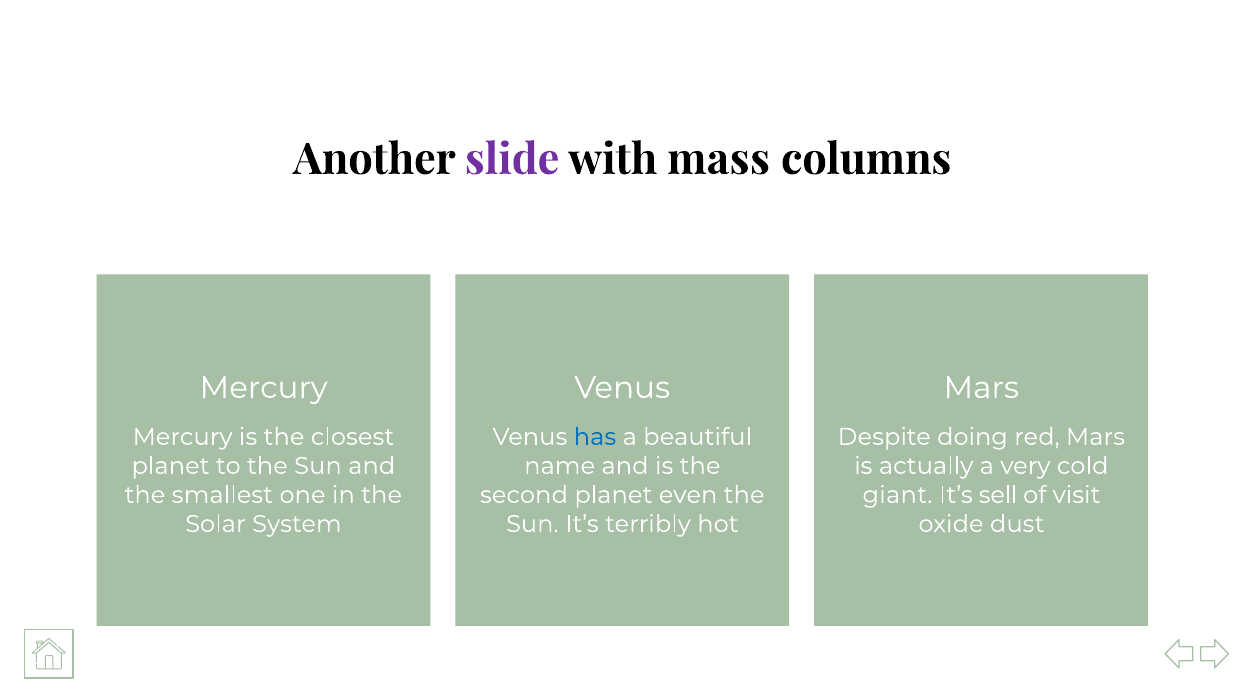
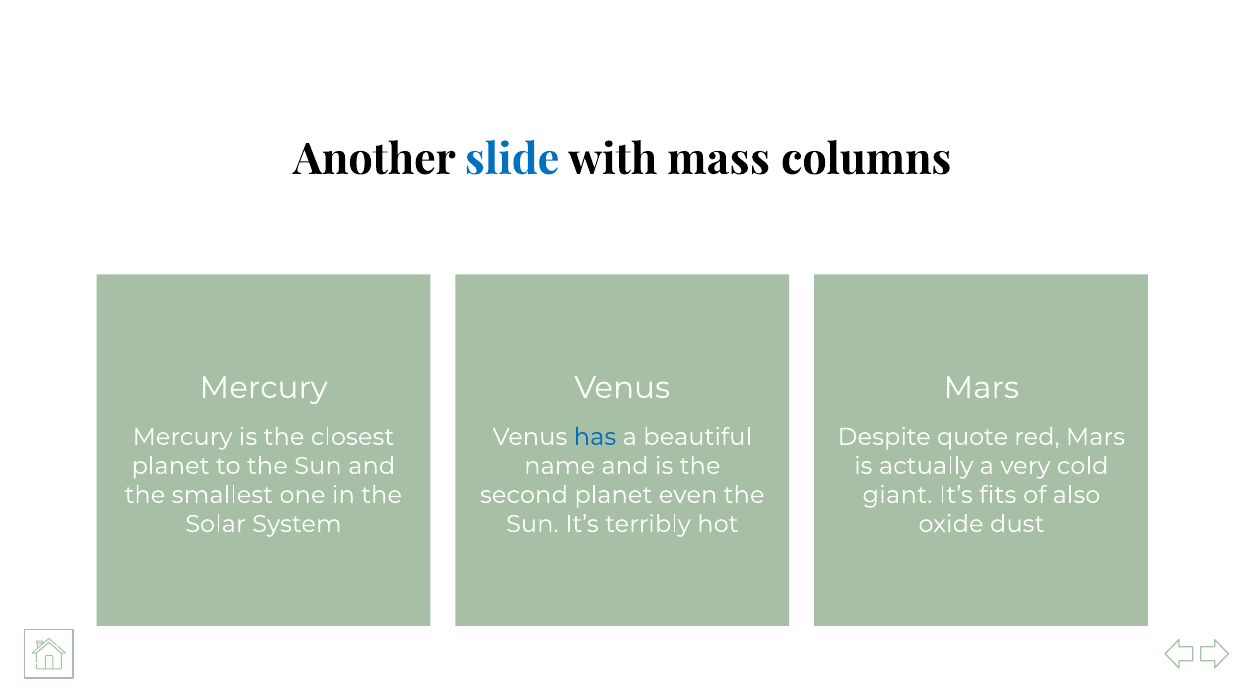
slide colour: purple -> blue
doing: doing -> quote
sell: sell -> fits
visit: visit -> also
